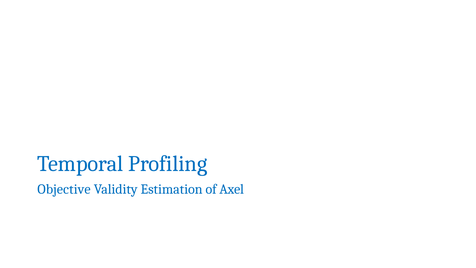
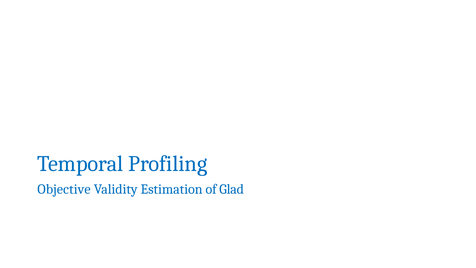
Axel: Axel -> Glad
